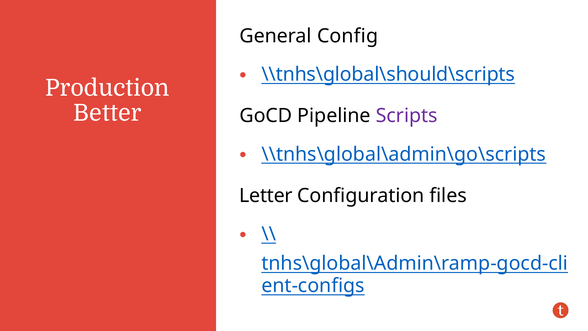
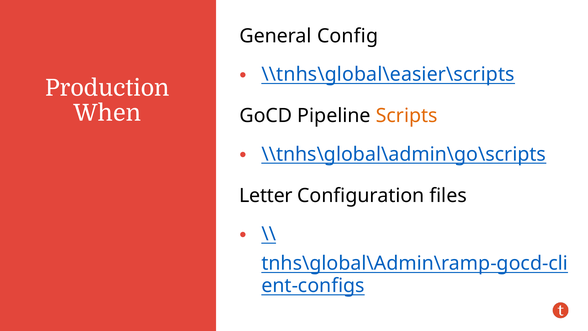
\\tnhs\global\should\scripts: \\tnhs\global\should\scripts -> \\tnhs\global\easier\scripts
Better: Better -> When
Scripts colour: purple -> orange
